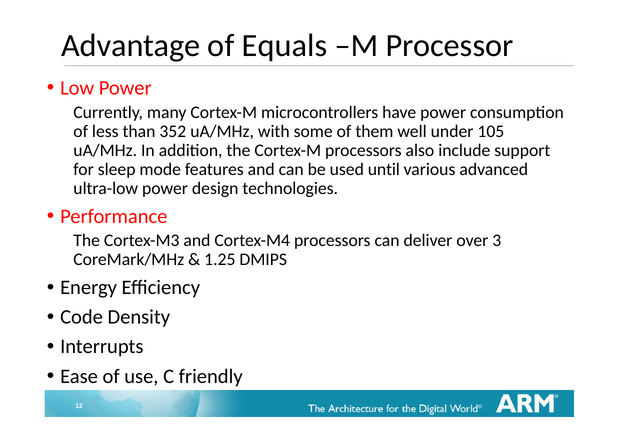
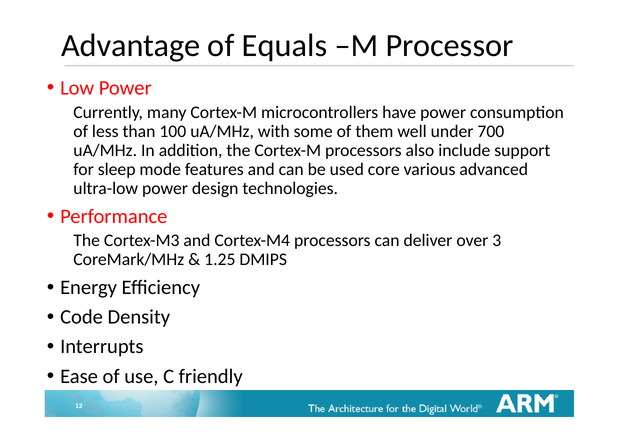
352: 352 -> 100
105: 105 -> 700
until: until -> core
